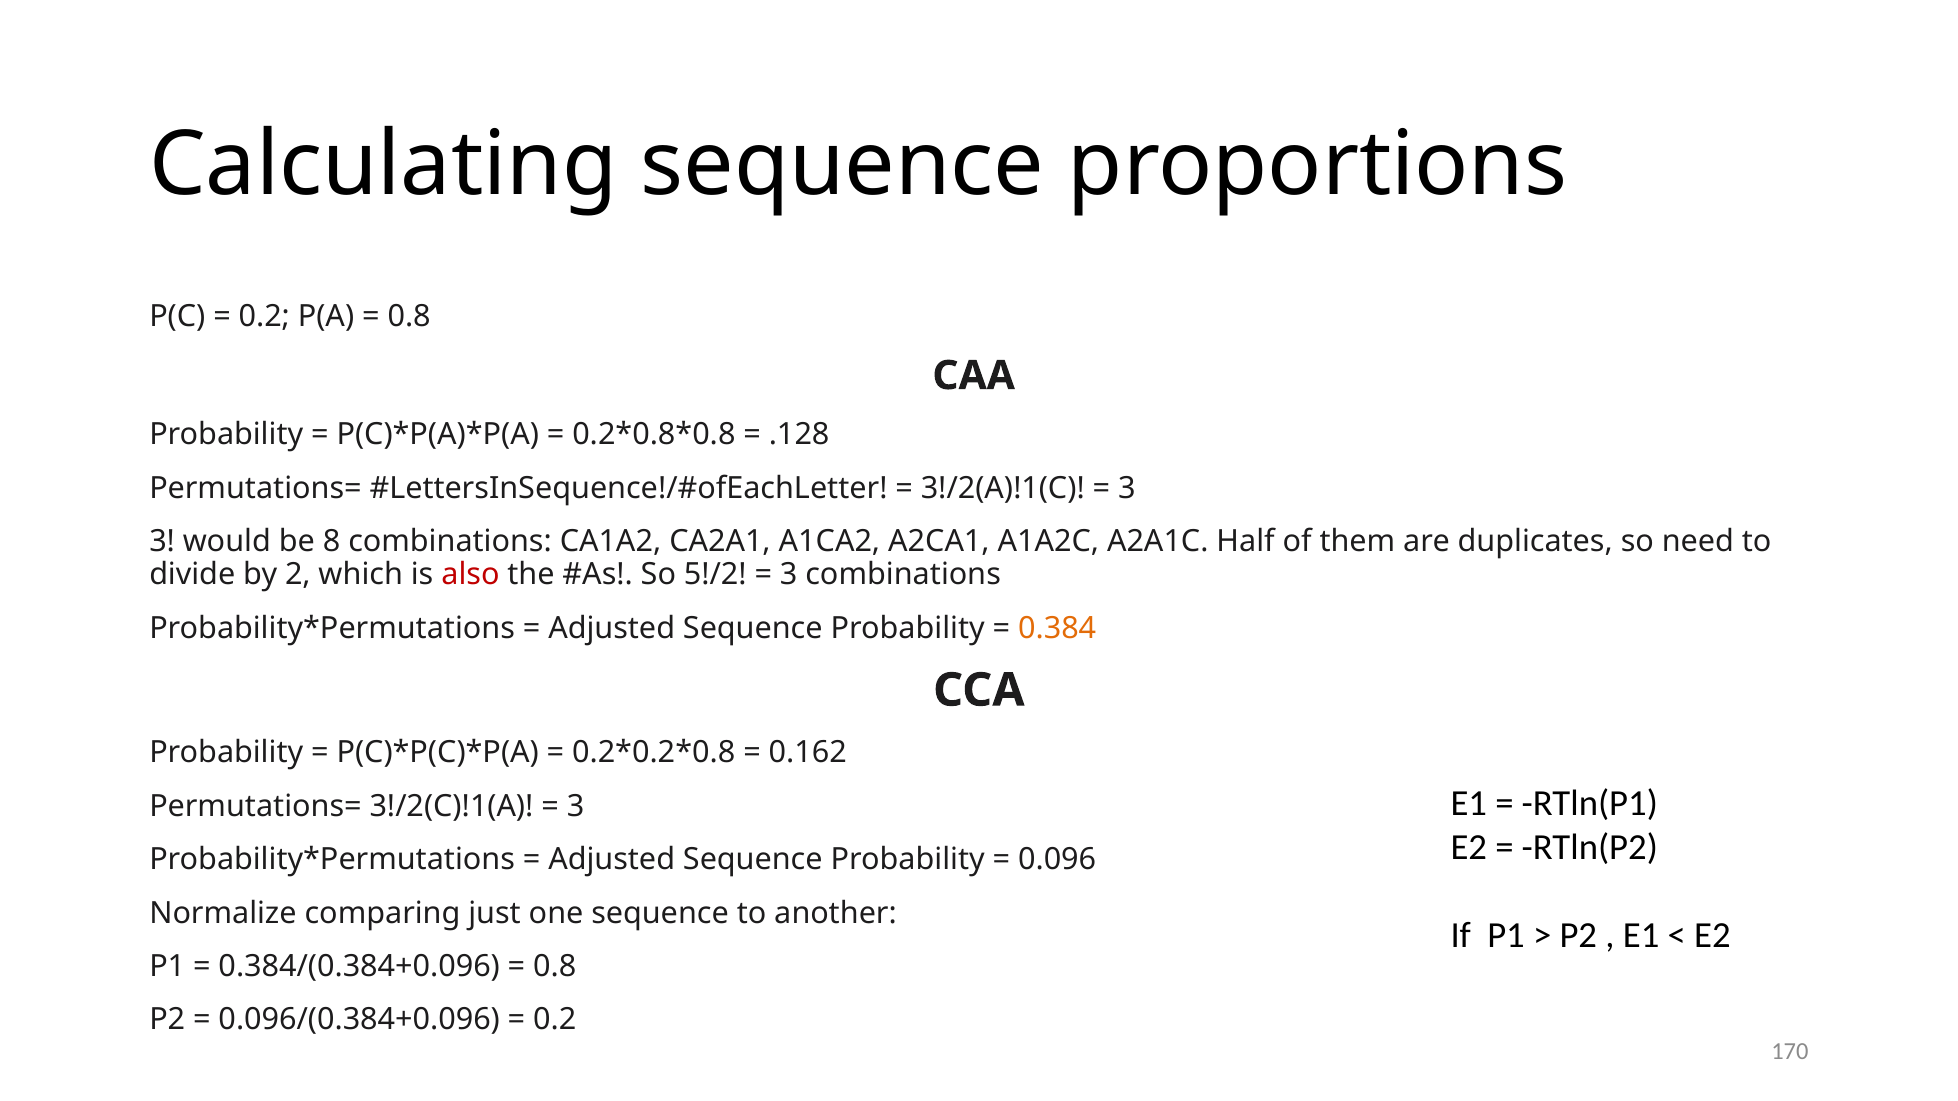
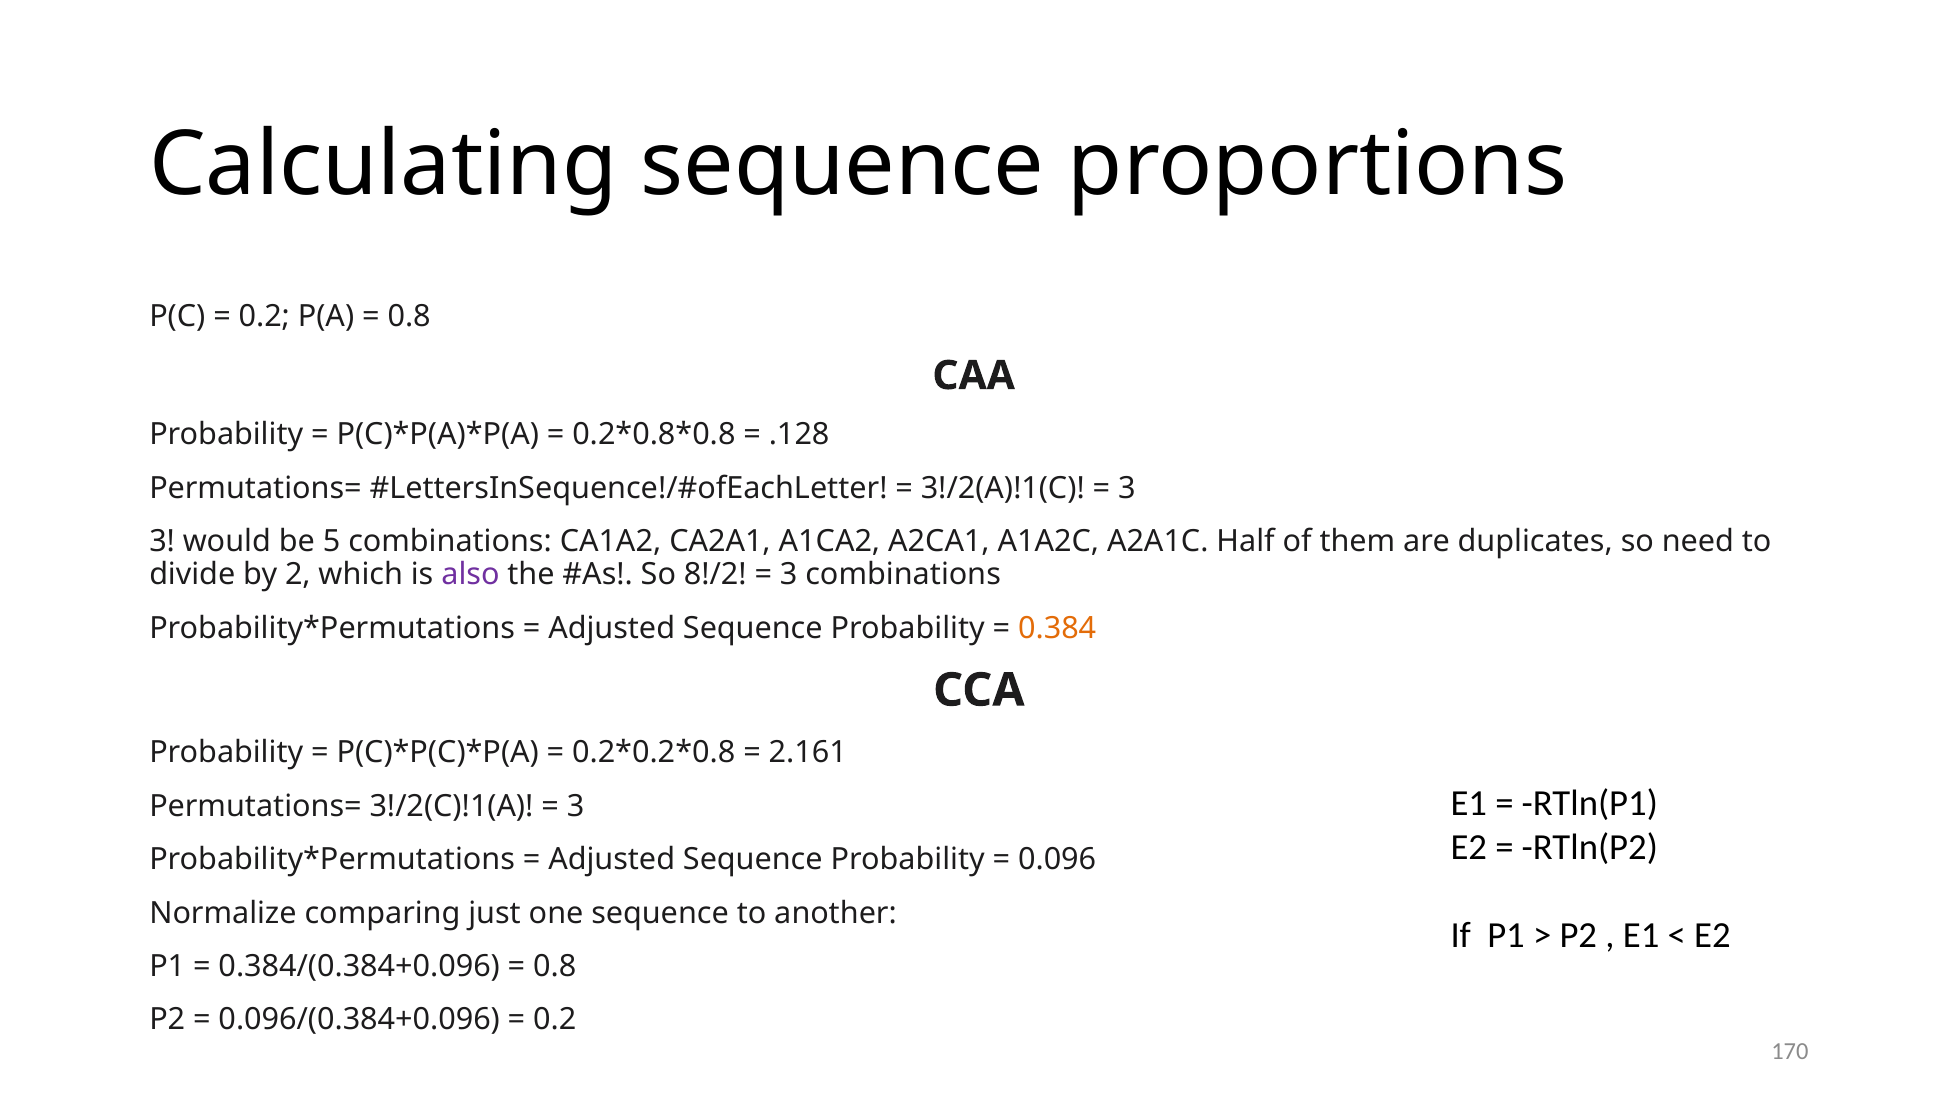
8: 8 -> 5
also colour: red -> purple
5!/2: 5!/2 -> 8!/2
0.162: 0.162 -> 2.161
